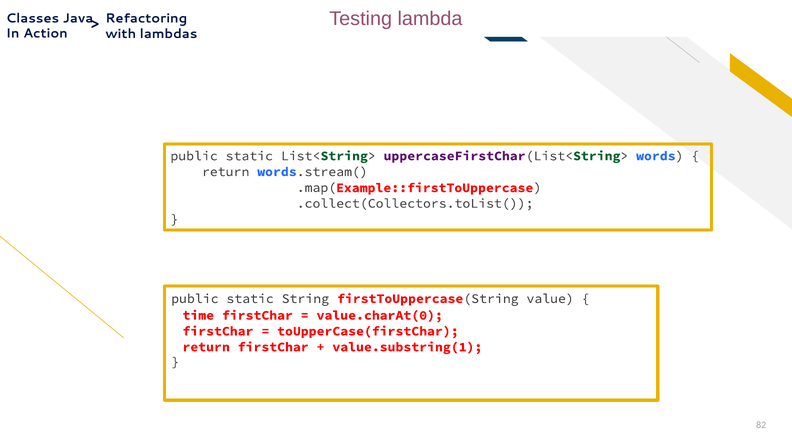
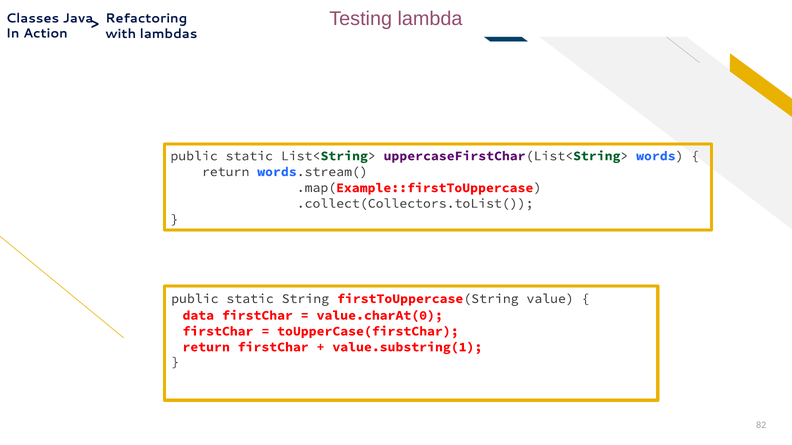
time: time -> data
